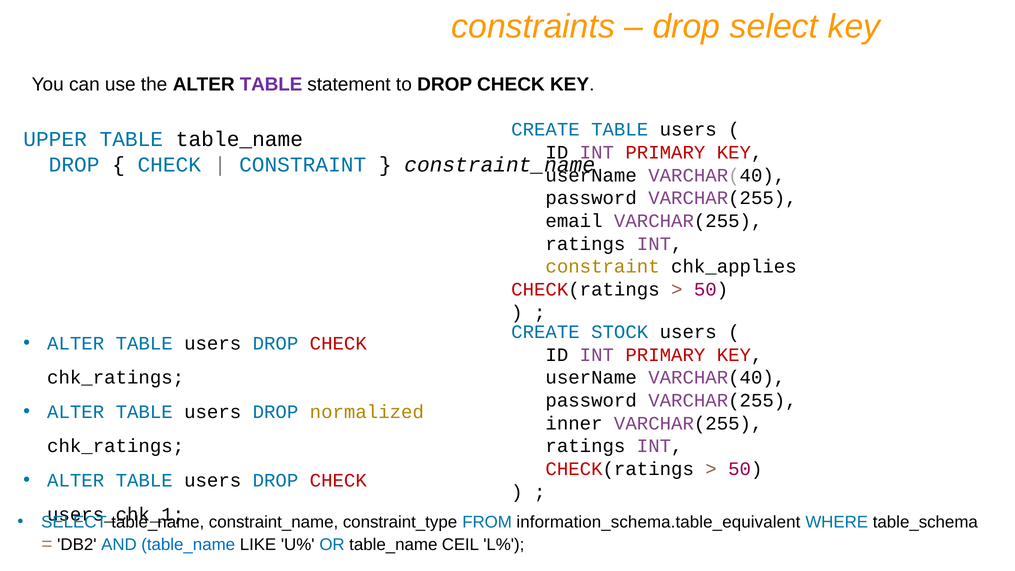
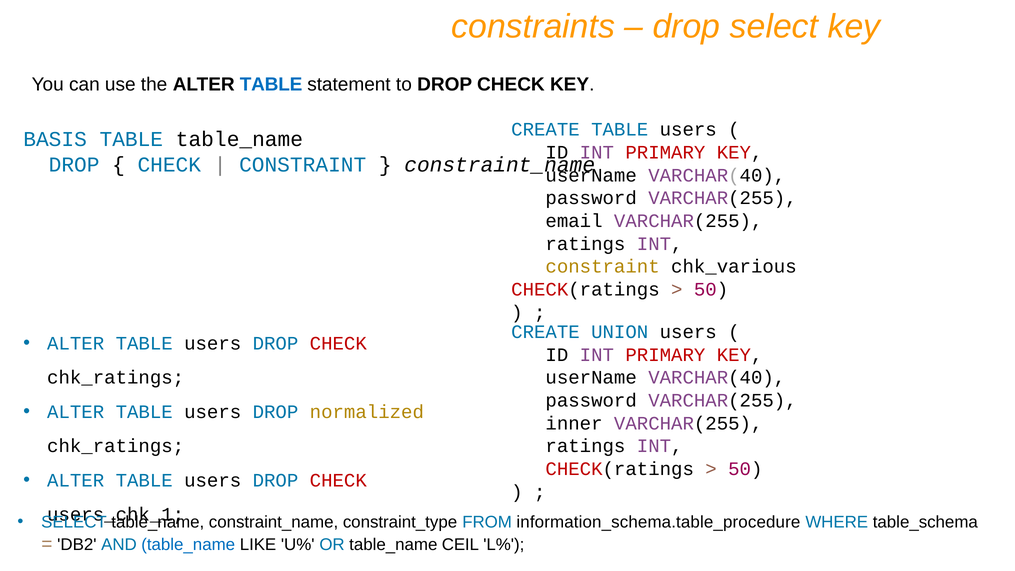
TABLE at (271, 85) colour: purple -> blue
UPPER: UPPER -> BASIS
chk_applies: chk_applies -> chk_various
STOCK: STOCK -> UNION
information_schema.table_equivalent: information_schema.table_equivalent -> information_schema.table_procedure
